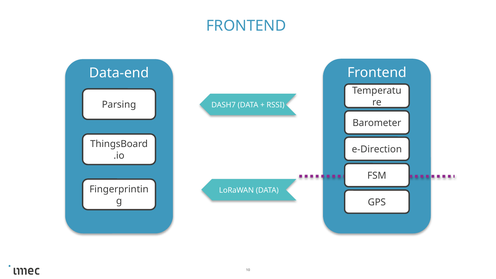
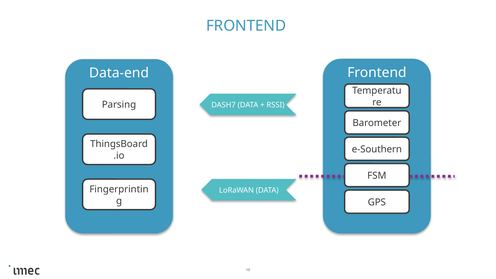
e-Direction: e-Direction -> e-Southern
